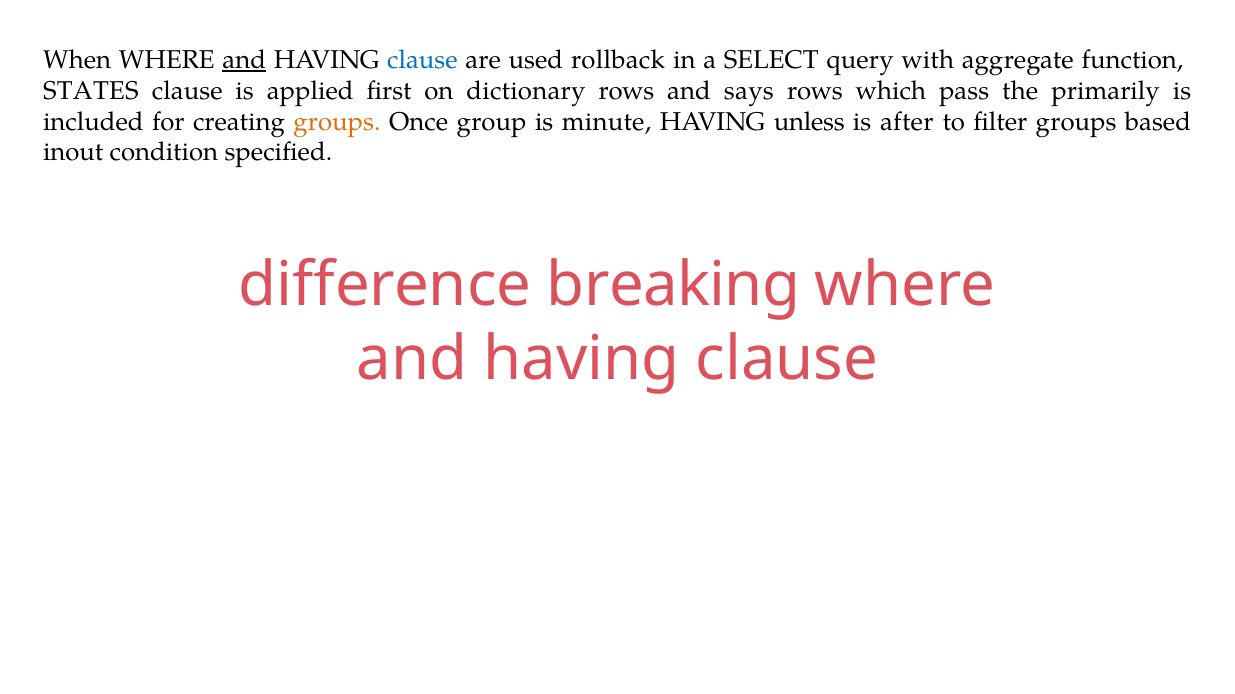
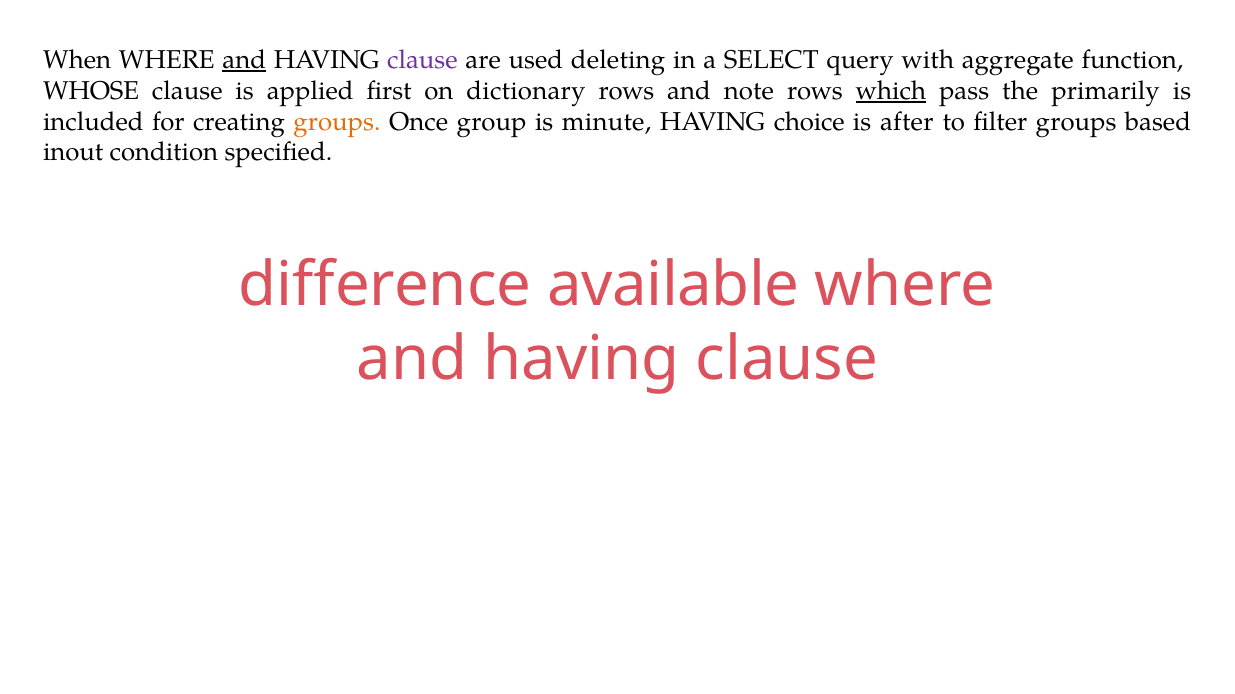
clause at (422, 60) colour: blue -> purple
rollback: rollback -> deleting
STATES: STATES -> WHOSE
says: says -> note
which underline: none -> present
unless: unless -> choice
breaking: breaking -> available
